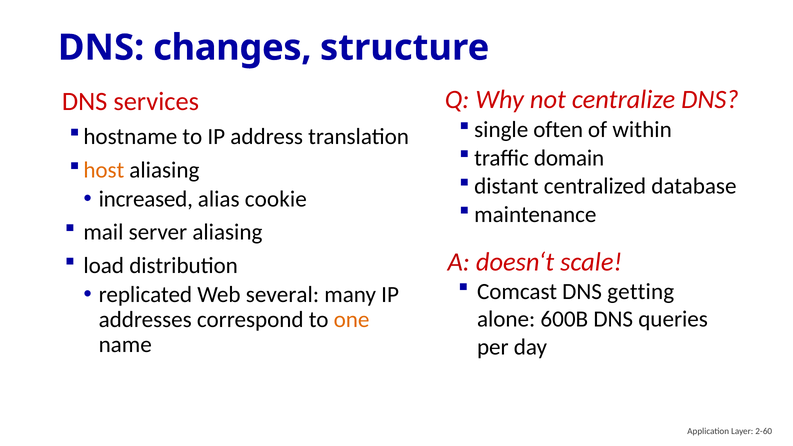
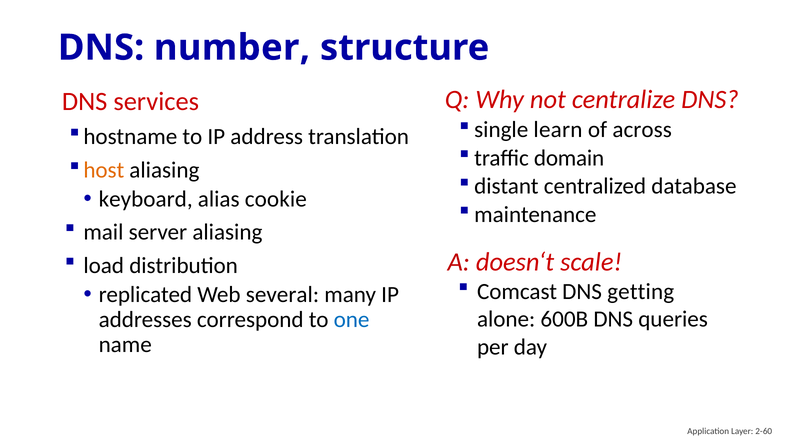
changes: changes -> number
often: often -> learn
within: within -> across
increased: increased -> keyboard
one colour: orange -> blue
